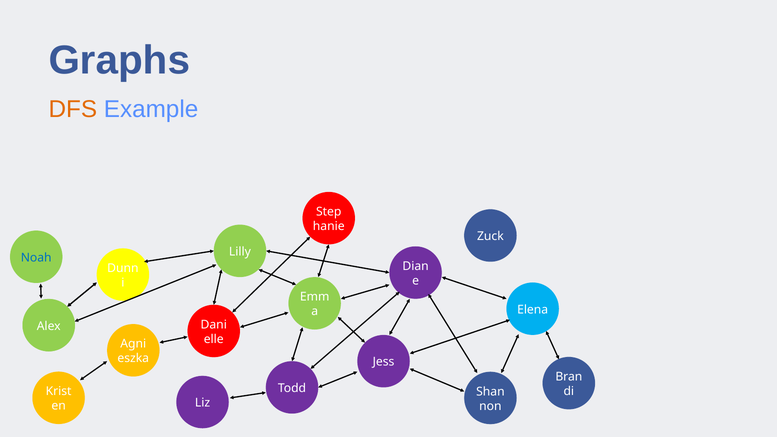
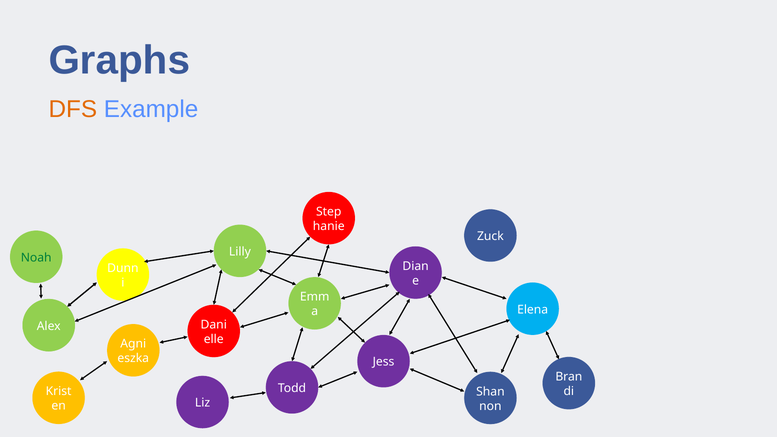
Noah colour: blue -> green
